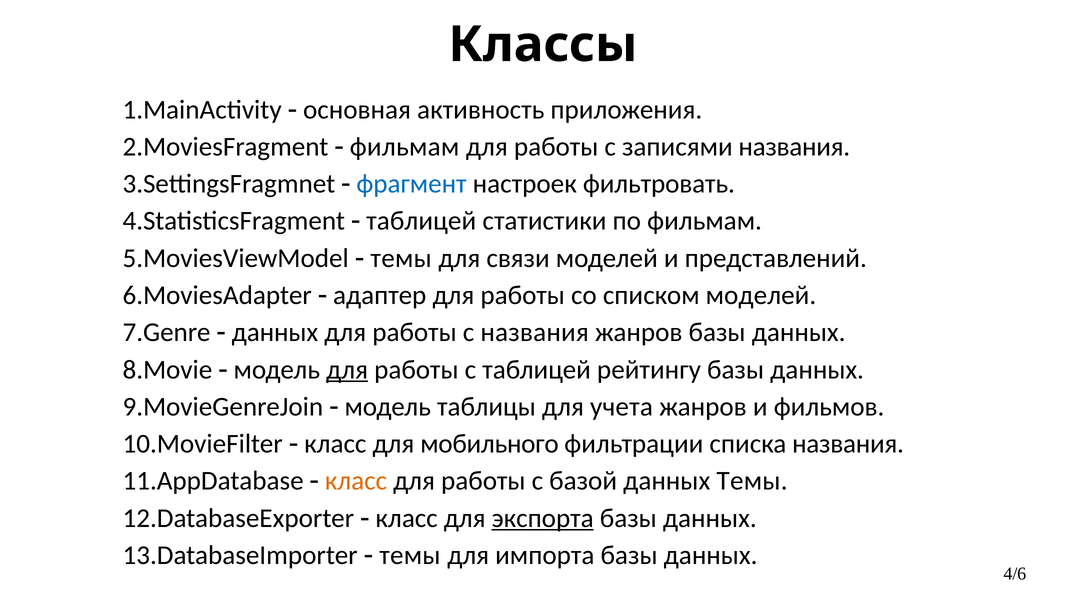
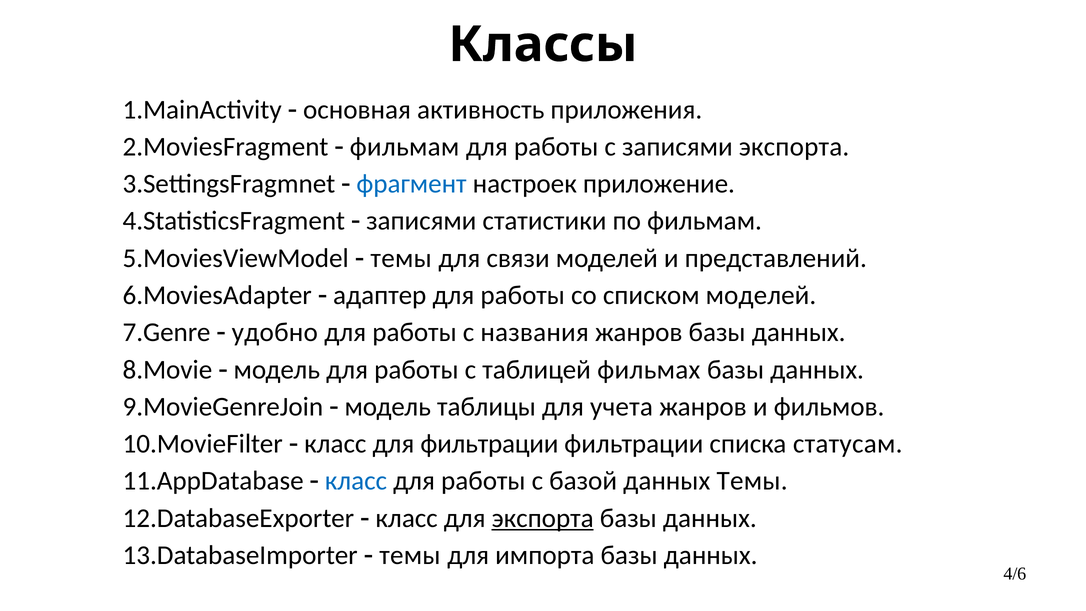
записями названия: названия -> экспорта
фильтровать: фильтровать -> приложение
таблицей at (421, 221): таблицей -> записями
данных at (275, 332): данных -> удобно
для at (347, 369) underline: present -> none
рейтингу: рейтингу -> фильмах
для мобильного: мобильного -> фильтрации
списка названия: названия -> статусам
класс at (356, 481) colour: orange -> blue
